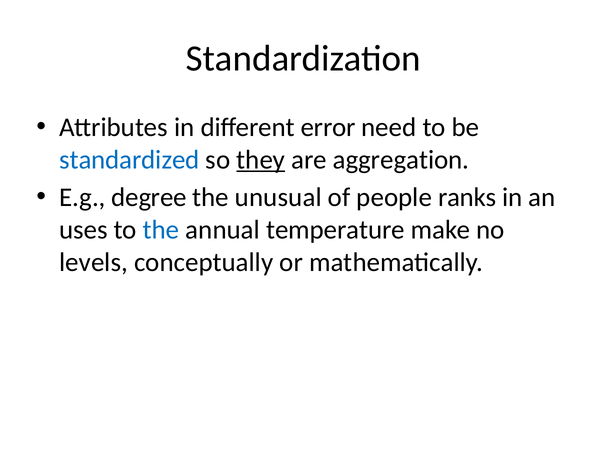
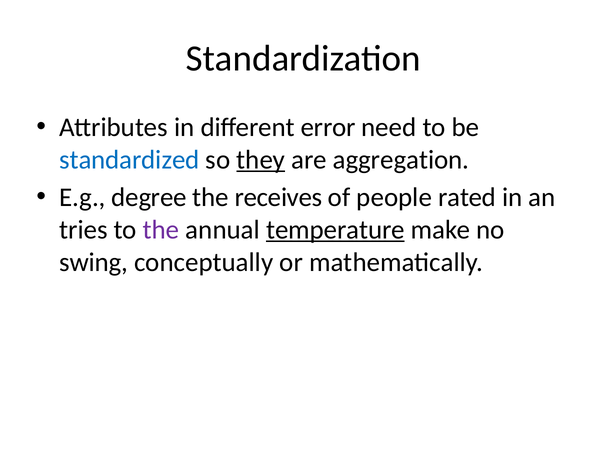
unusual: unusual -> receives
ranks: ranks -> rated
uses: uses -> tries
the at (161, 230) colour: blue -> purple
temperature underline: none -> present
levels: levels -> swing
